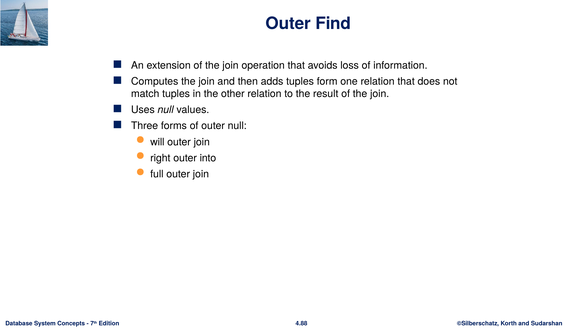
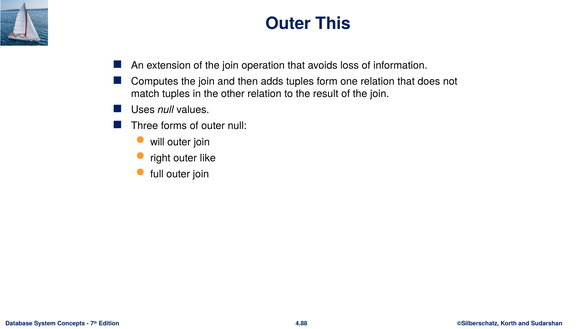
Find: Find -> This
into: into -> like
